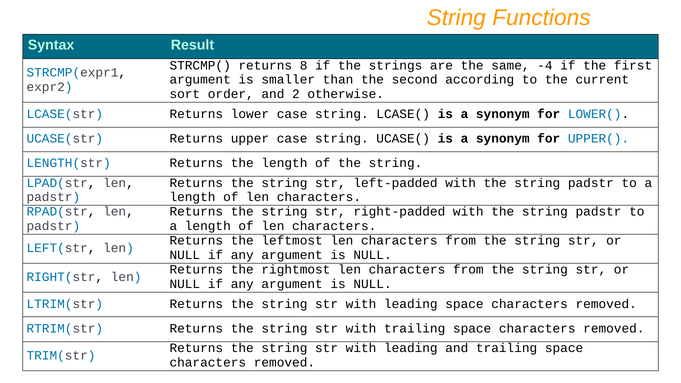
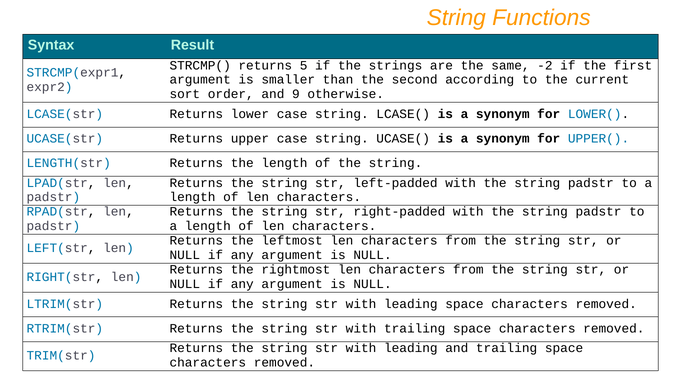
8: 8 -> 5
-4: -4 -> -2
2: 2 -> 9
